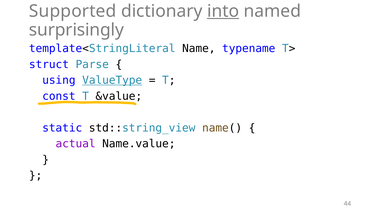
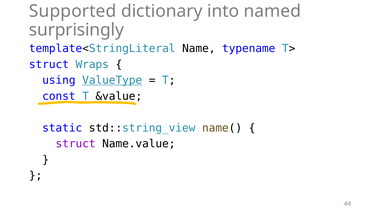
into underline: present -> none
Parse: Parse -> Wraps
actual at (76, 144): actual -> struct
